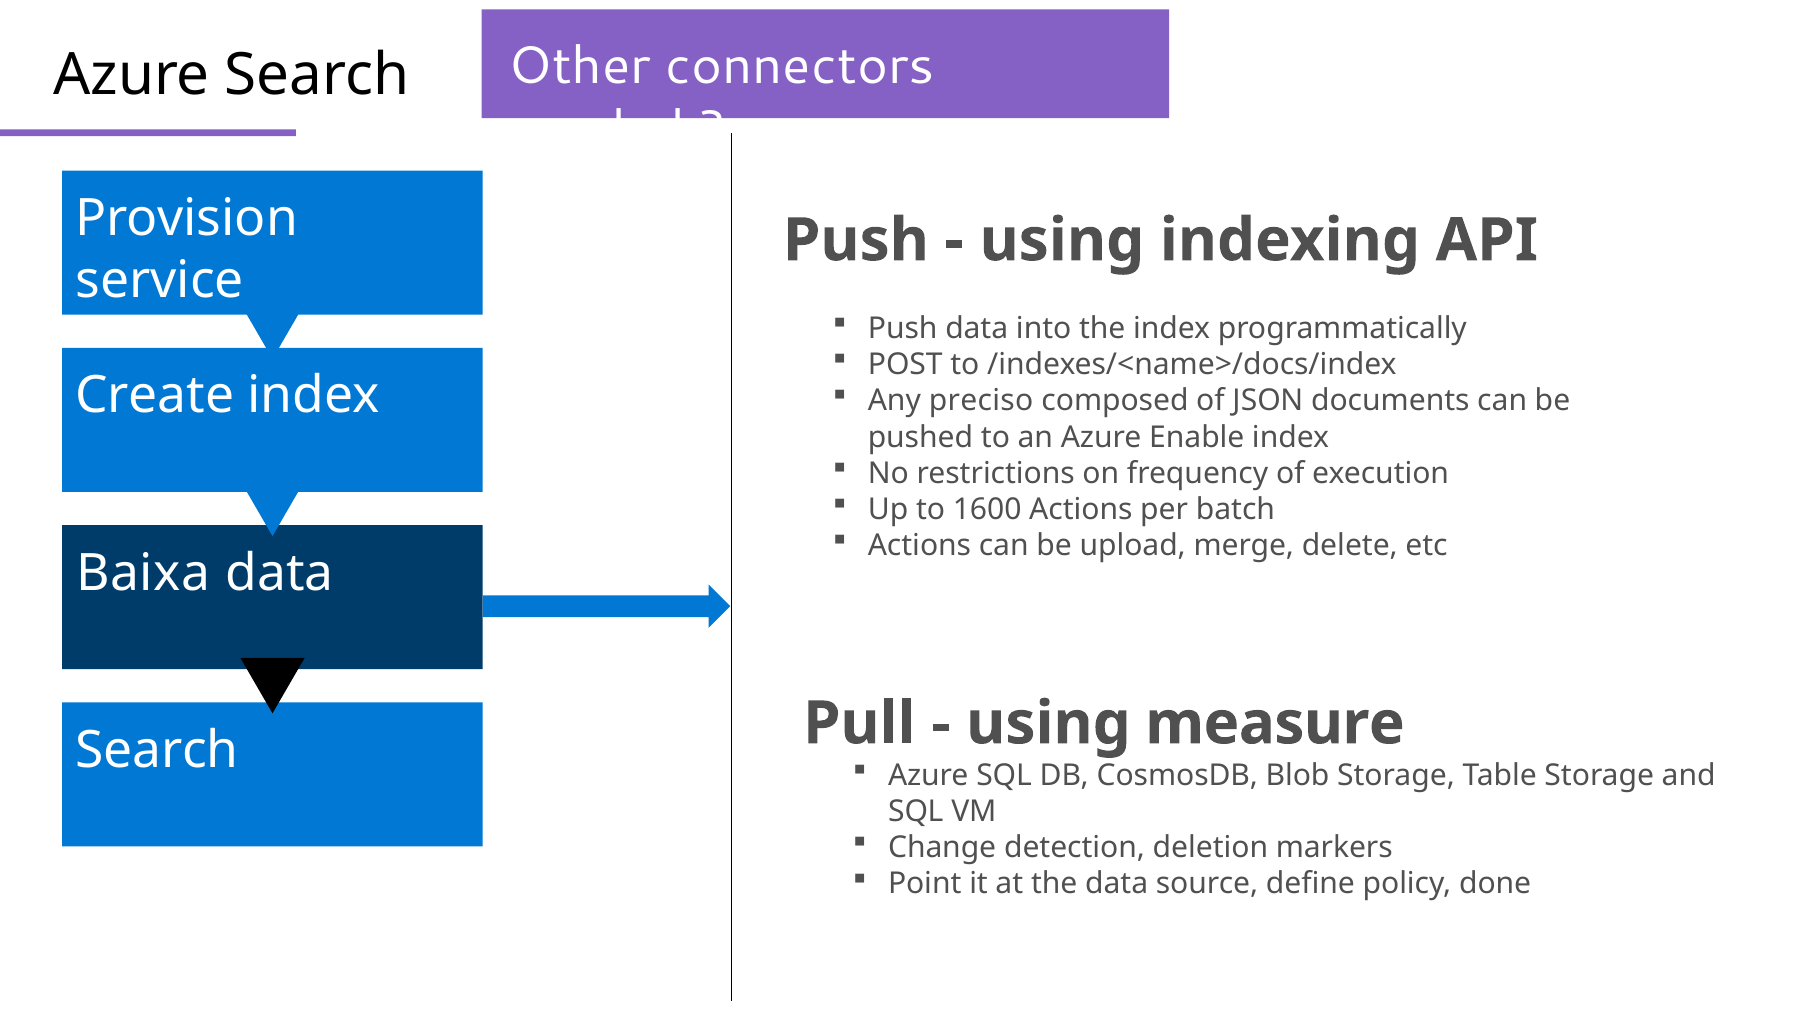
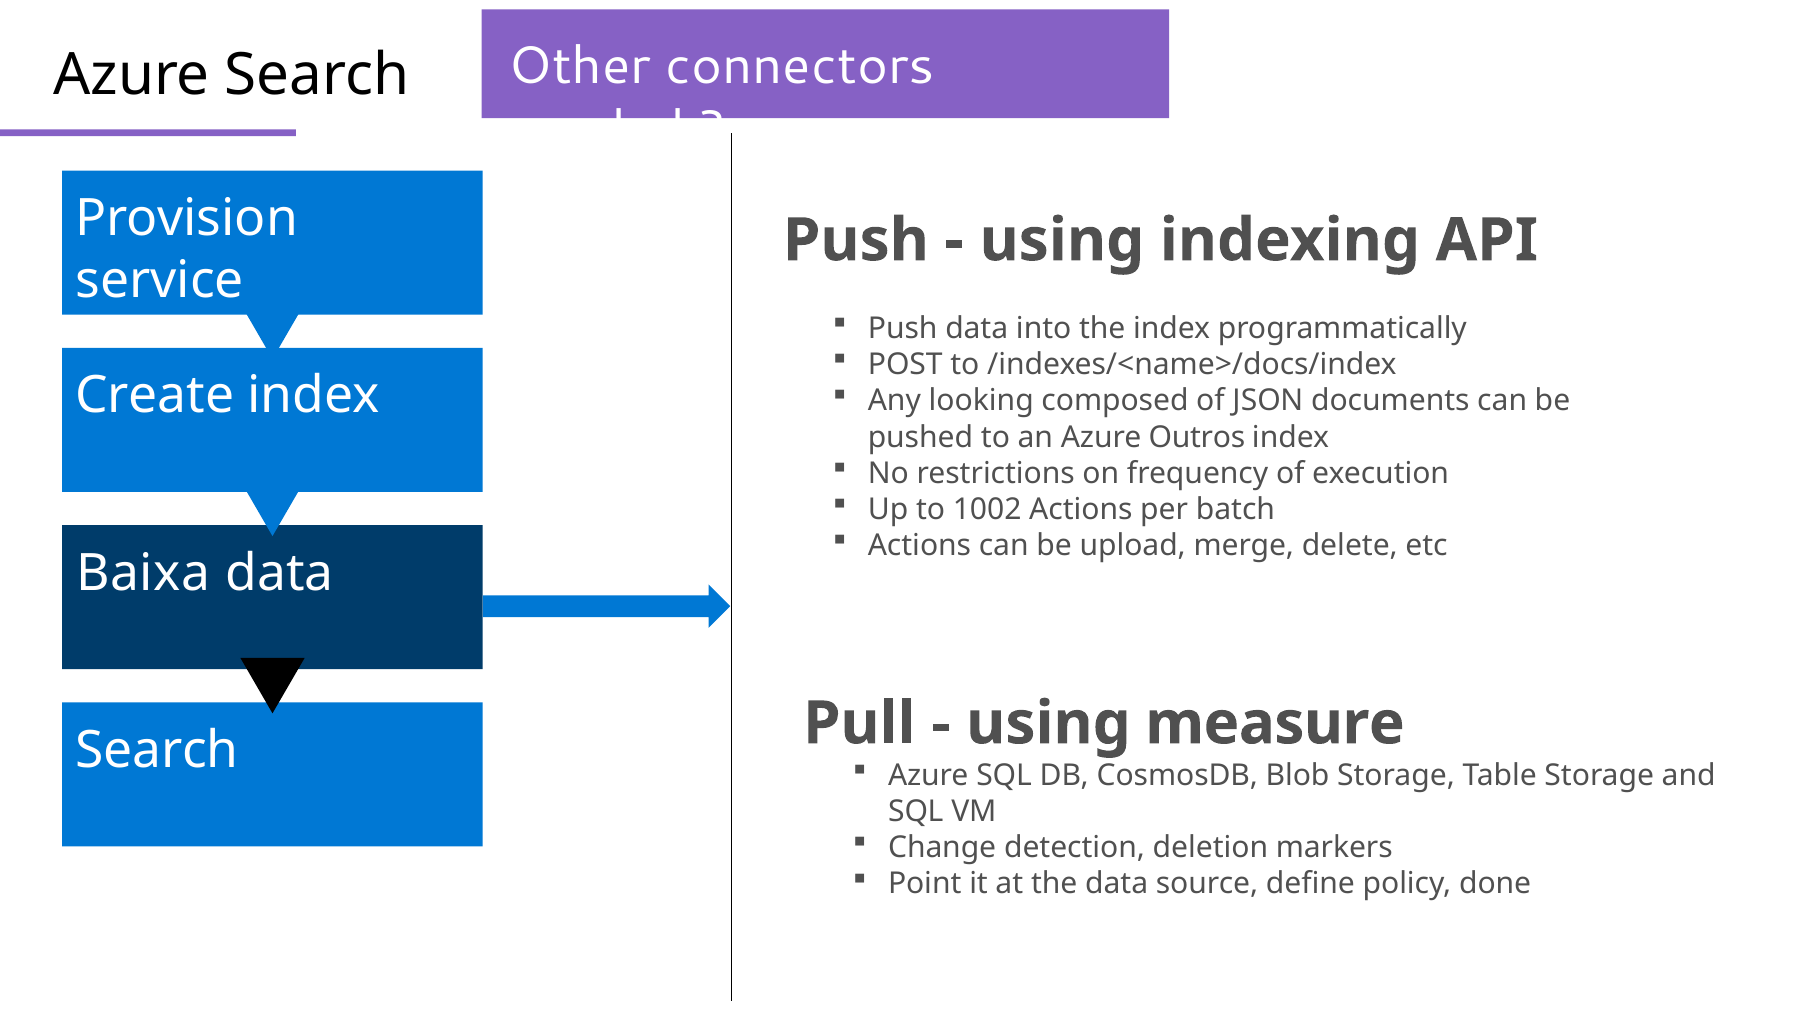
preciso: preciso -> looking
Enable: Enable -> Outros
1600: 1600 -> 1002
